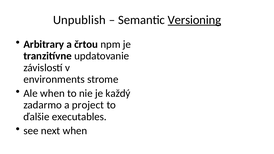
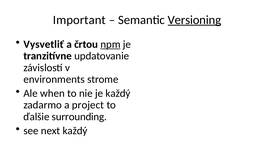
Unpublish: Unpublish -> Important
Arbitrary: Arbitrary -> Vysvetliť
npm underline: none -> present
executables: executables -> surrounding
next when: when -> každý
